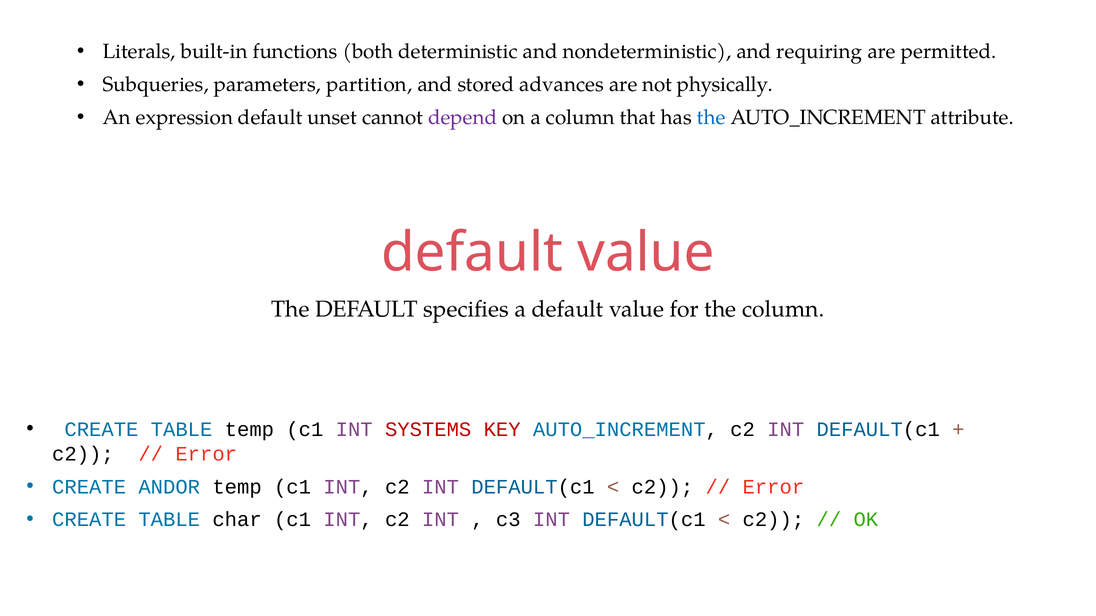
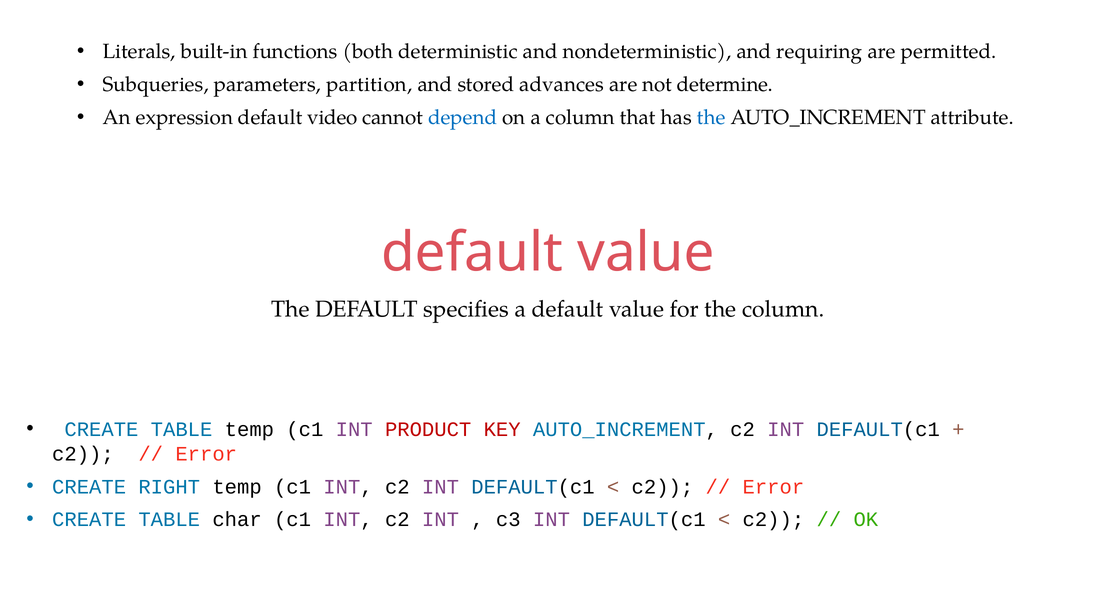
physically: physically -> determine
unset: unset -> video
depend colour: purple -> blue
SYSTEMS: SYSTEMS -> PRODUCT
ANDOR: ANDOR -> RIGHT
